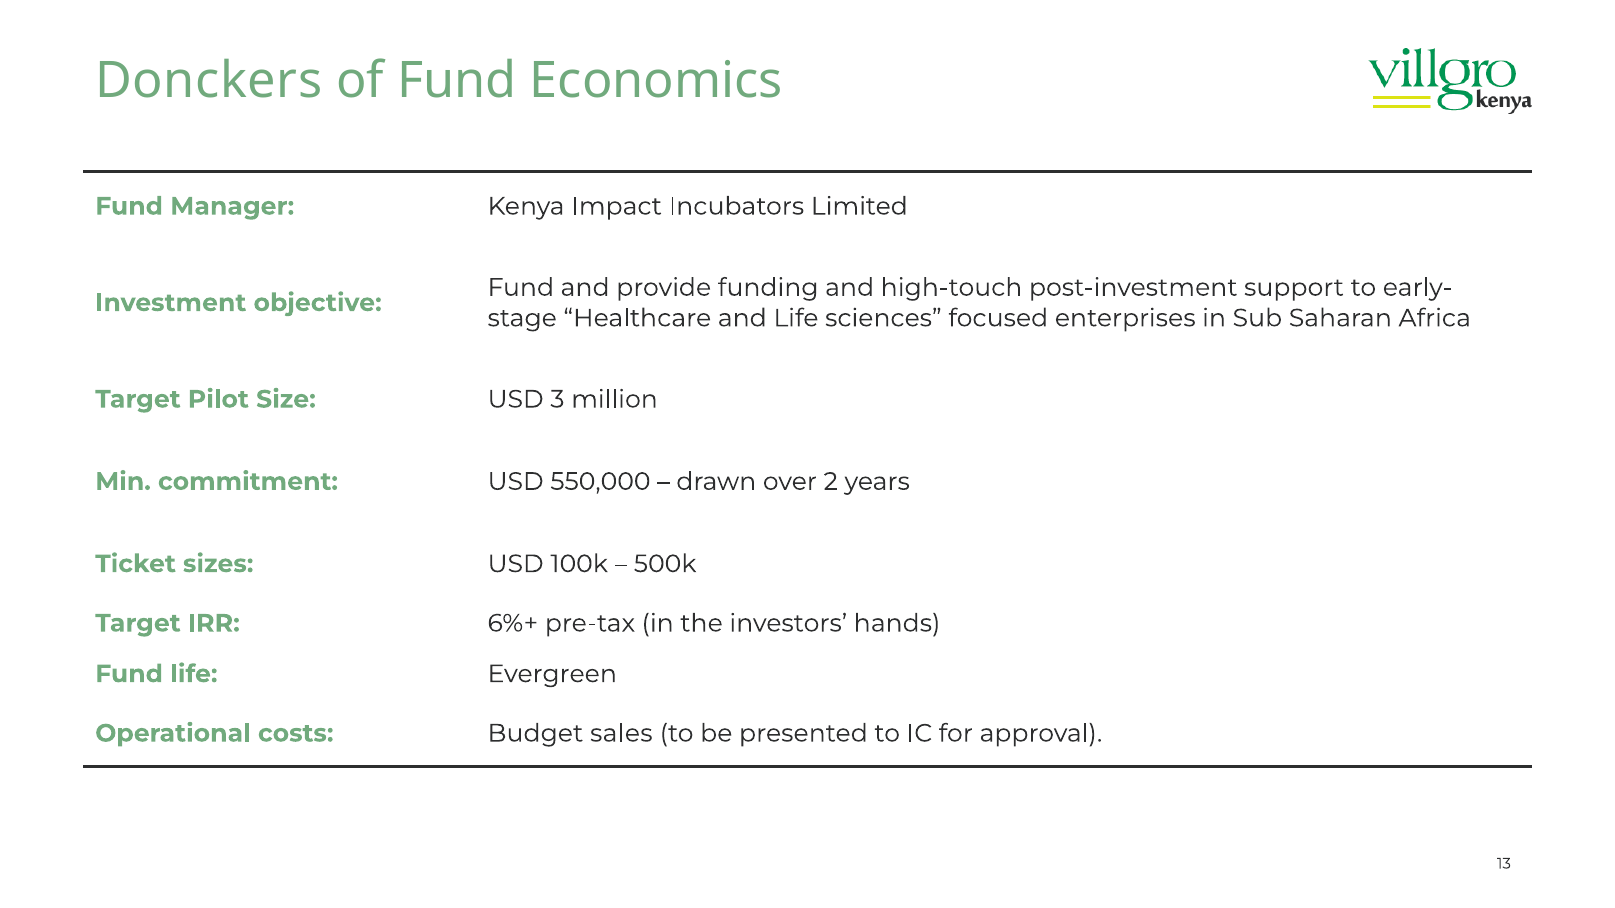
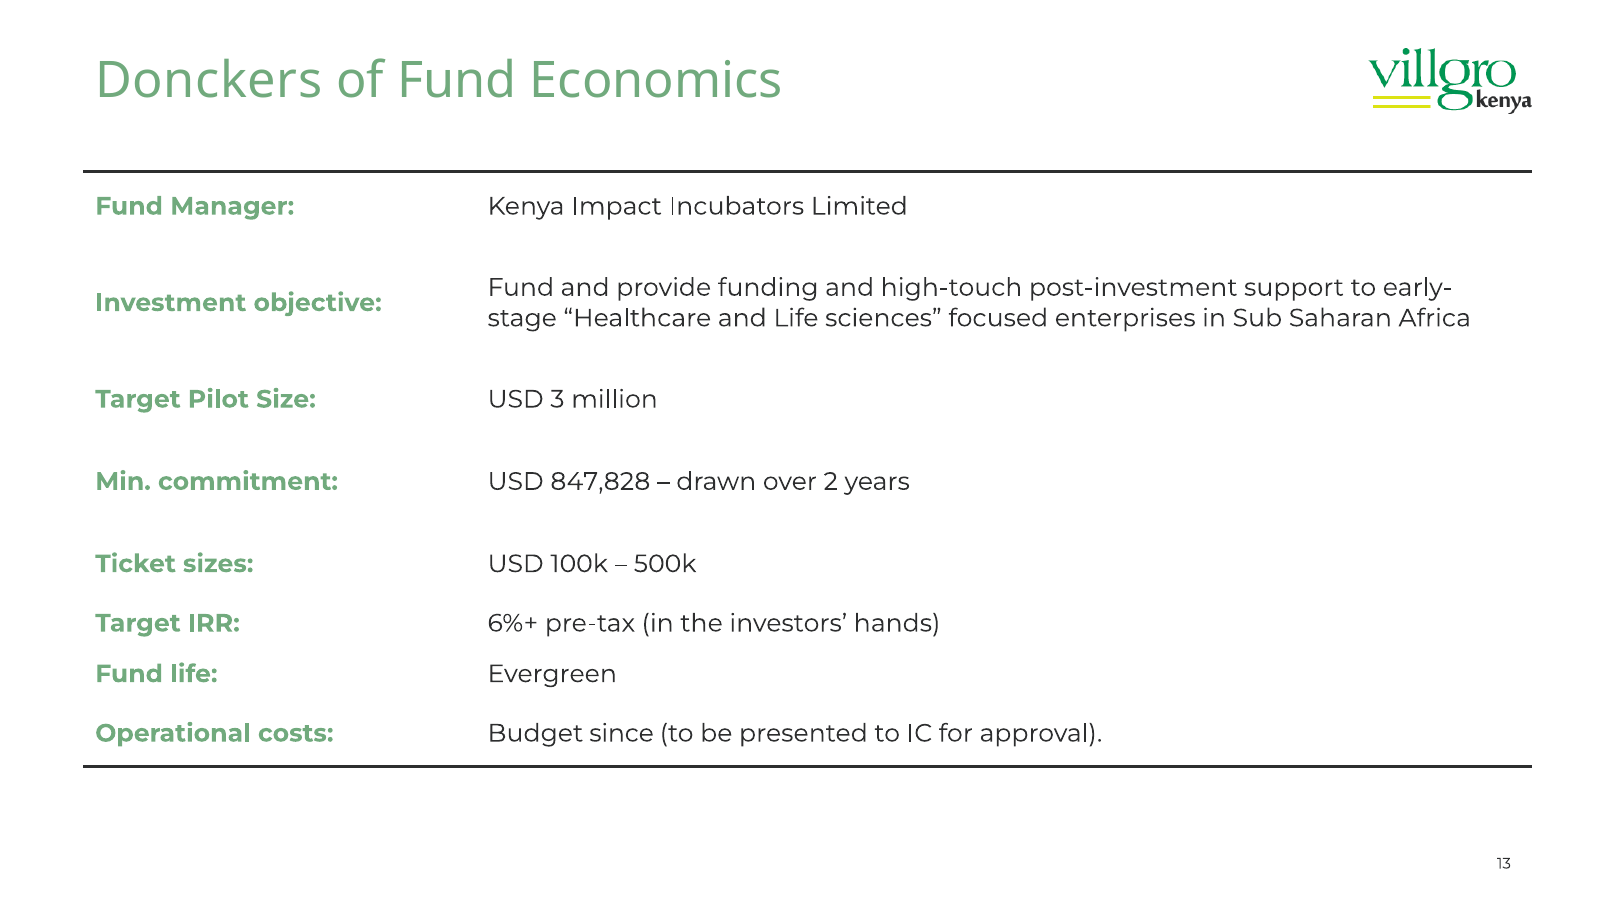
550,000: 550,000 -> 847,828
sales: sales -> since
